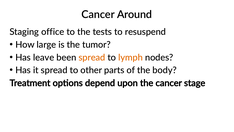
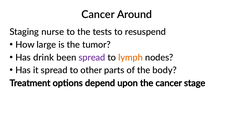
office: office -> nurse
leave: leave -> drink
spread at (92, 57) colour: orange -> purple
